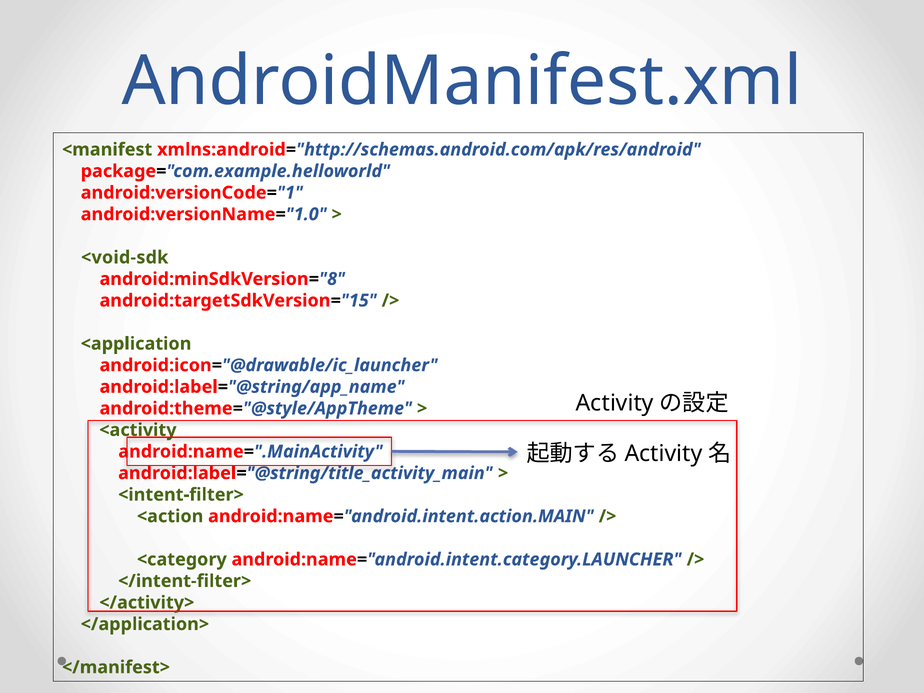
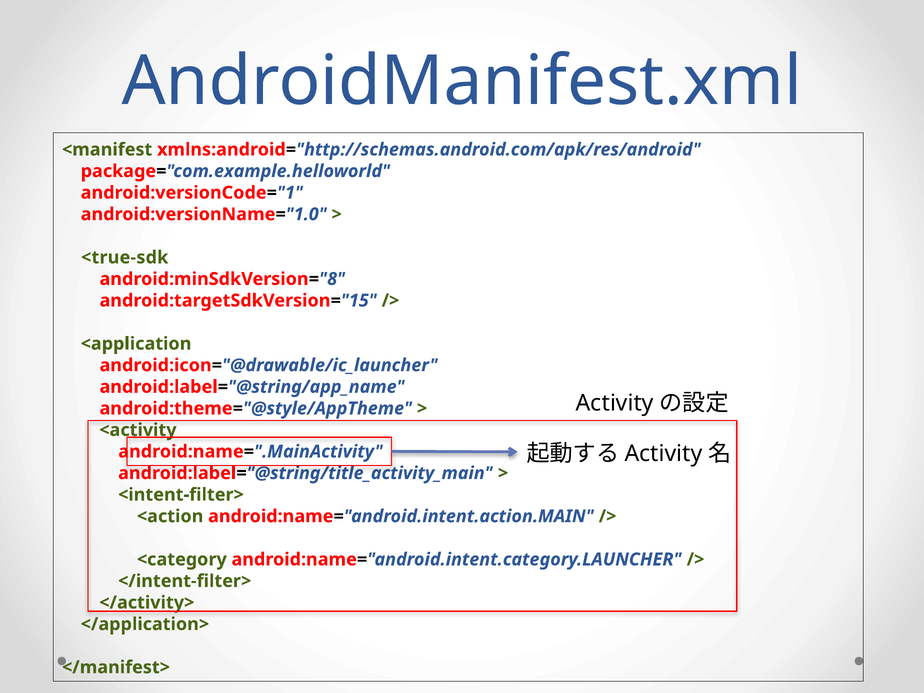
<void-sdk: <void-sdk -> <true-sdk
